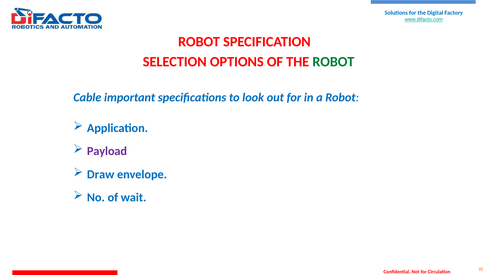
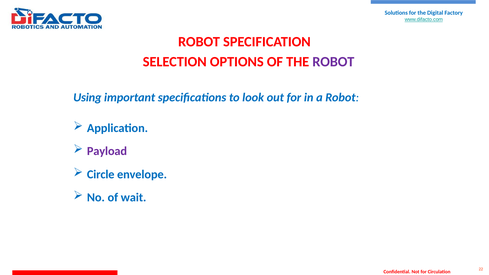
ROBOT at (333, 62) colour: green -> purple
Cable: Cable -> Using
Draw: Draw -> Circle
